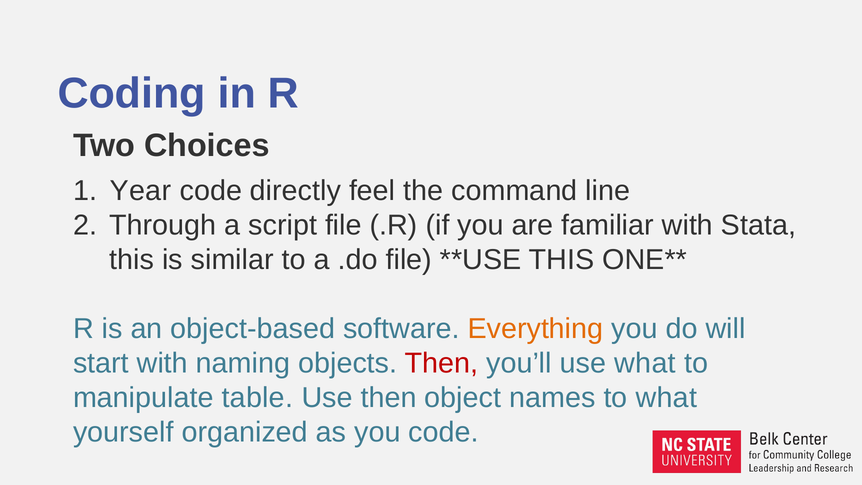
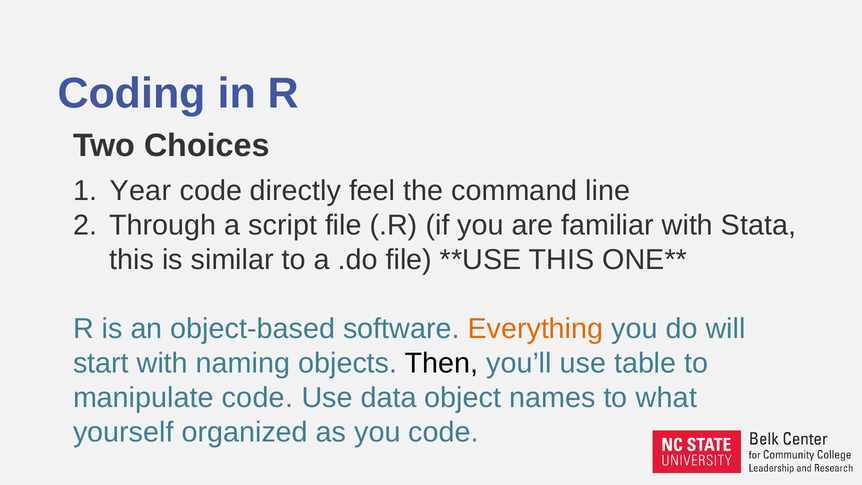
Then at (441, 363) colour: red -> black
use what: what -> table
manipulate table: table -> code
Use then: then -> data
